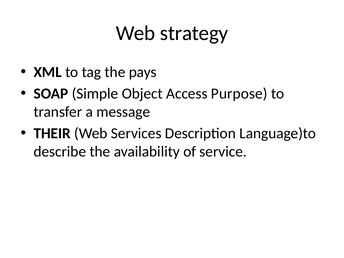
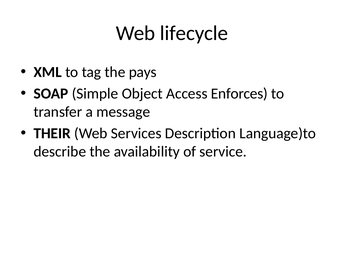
strategy: strategy -> lifecycle
Purpose: Purpose -> Enforces
